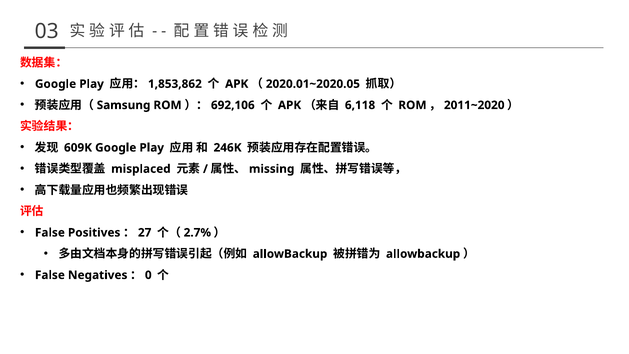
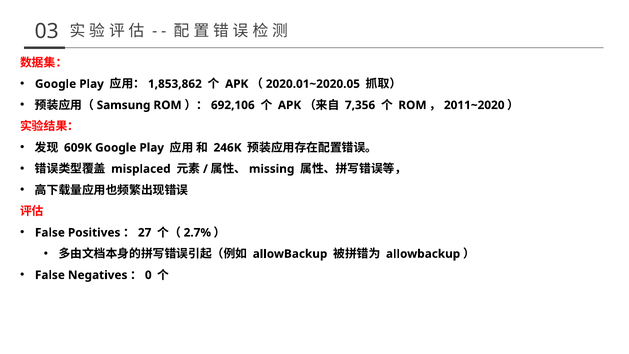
6,118: 6,118 -> 7,356
